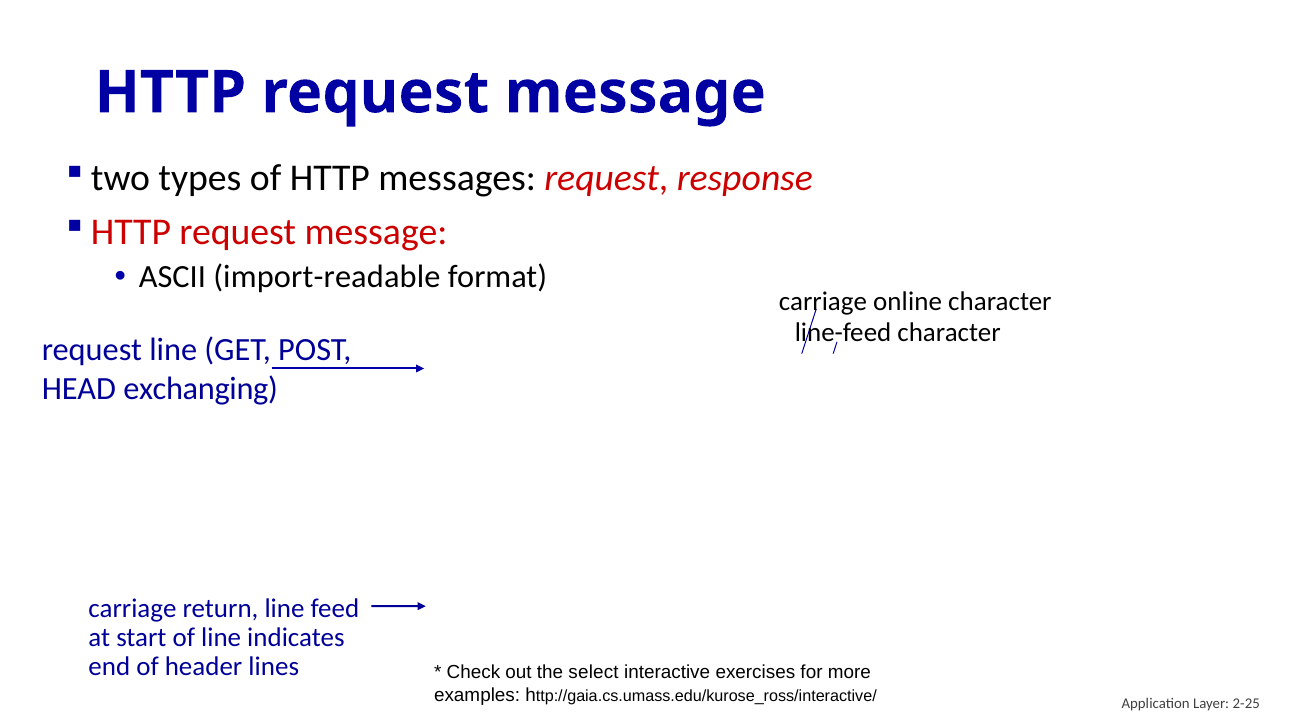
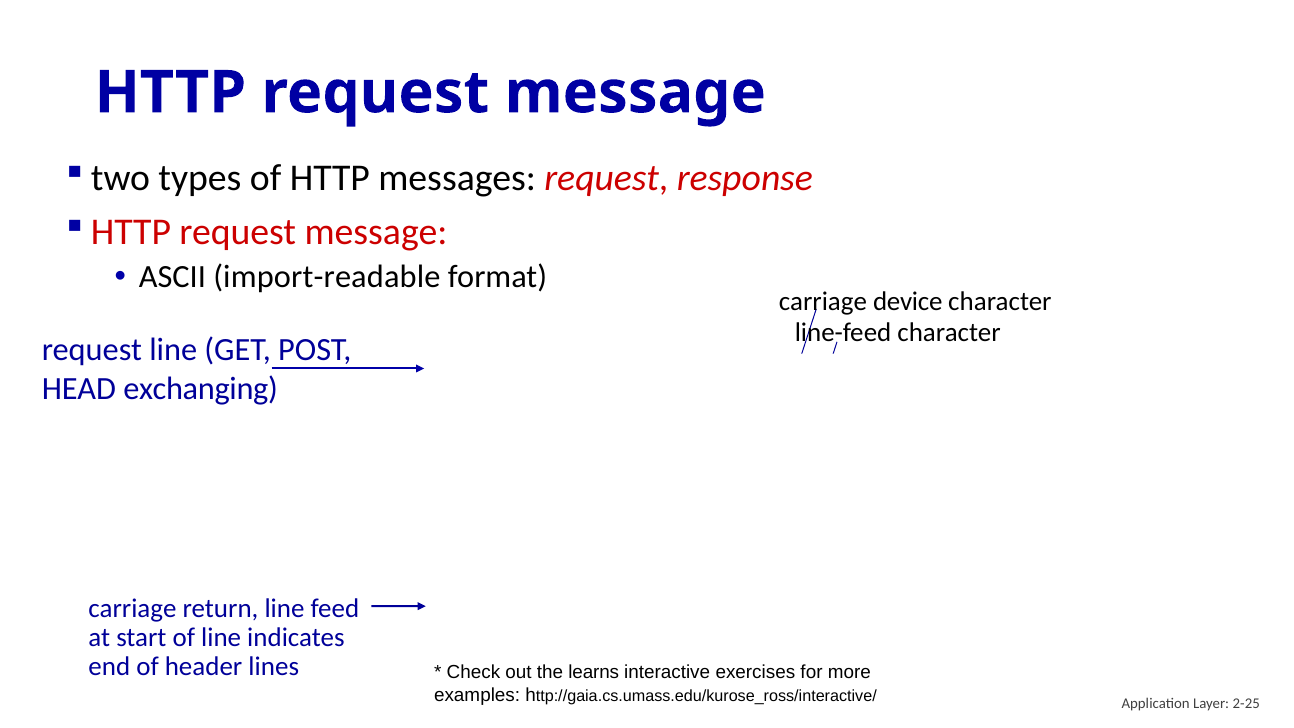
online: online -> device
select: select -> learns
